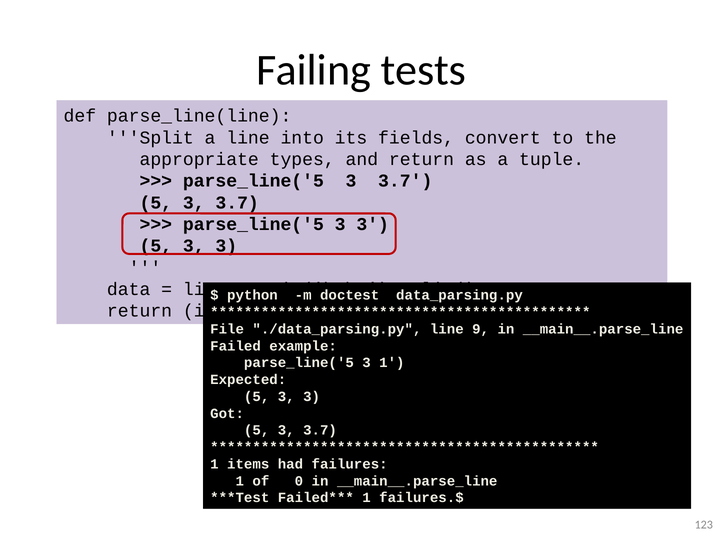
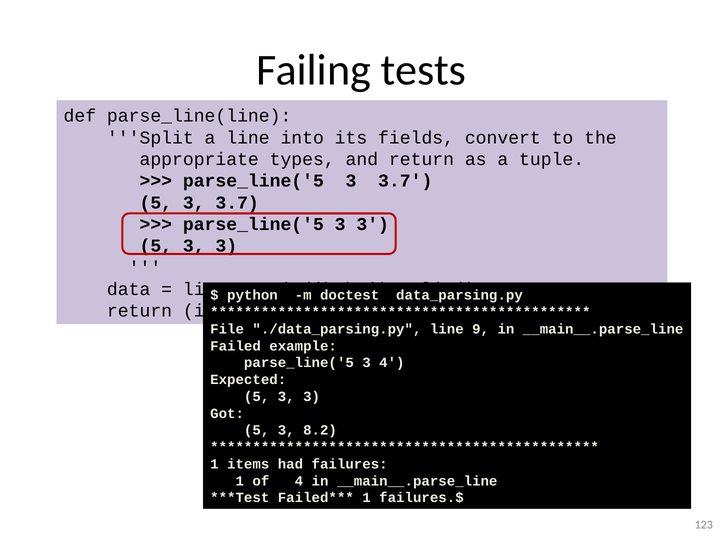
3 1: 1 -> 4
3.7 at (320, 431): 3.7 -> 8.2
of 0: 0 -> 4
